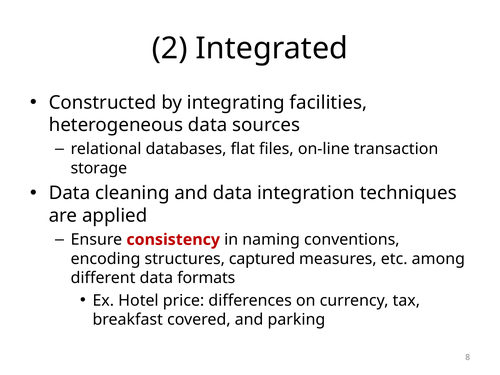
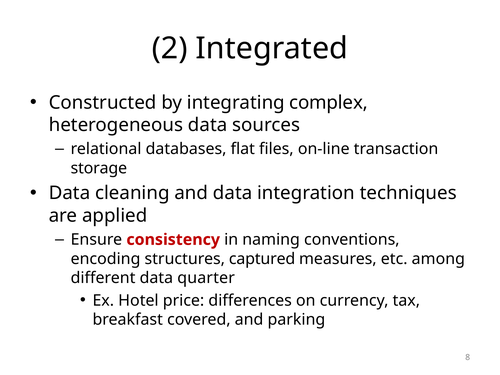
facilities: facilities -> complex
formats: formats -> quarter
